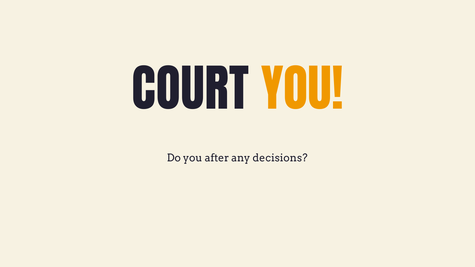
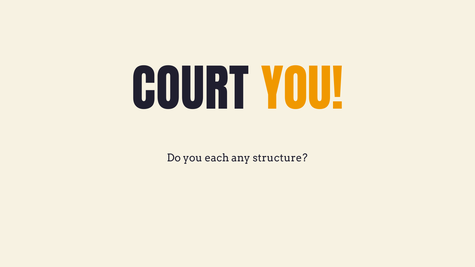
after: after -> each
decisions: decisions -> structure
